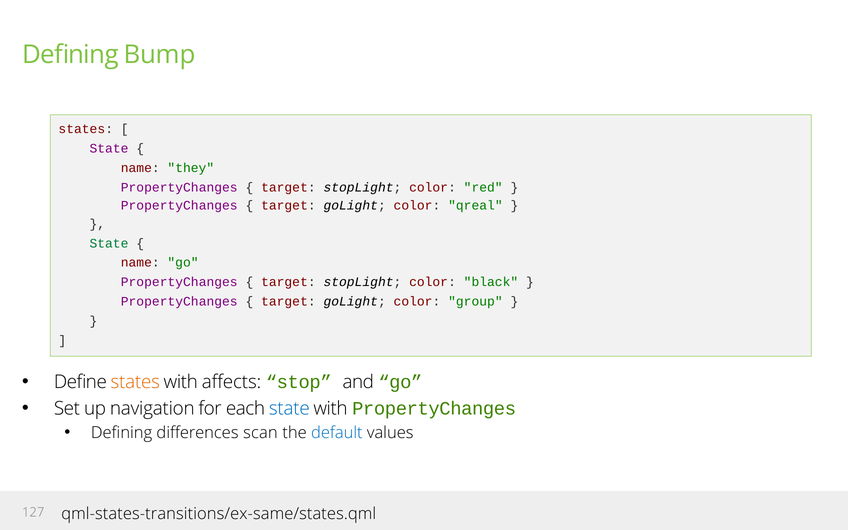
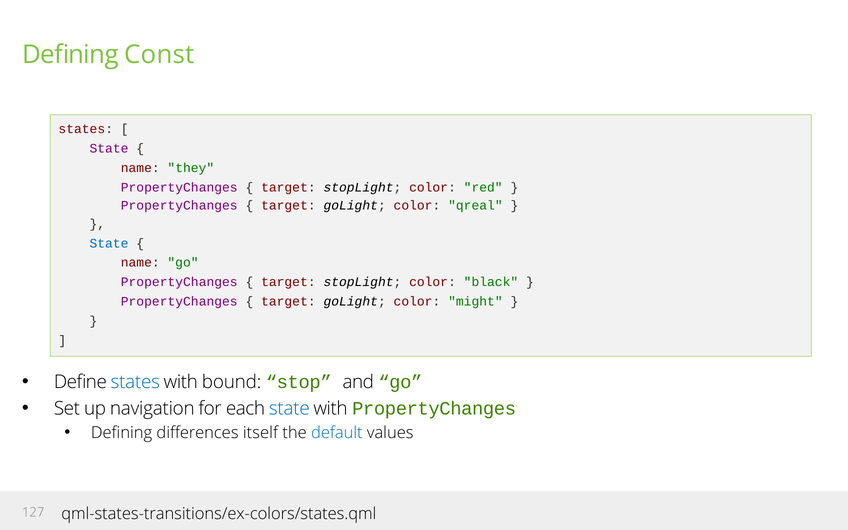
Bump: Bump -> Const
State at (109, 243) colour: green -> blue
group: group -> might
states at (135, 382) colour: orange -> blue
affects: affects -> bound
scan: scan -> itself
qml-states-transitions/ex-same/states.qml: qml-states-transitions/ex-same/states.qml -> qml-states-transitions/ex-colors/states.qml
